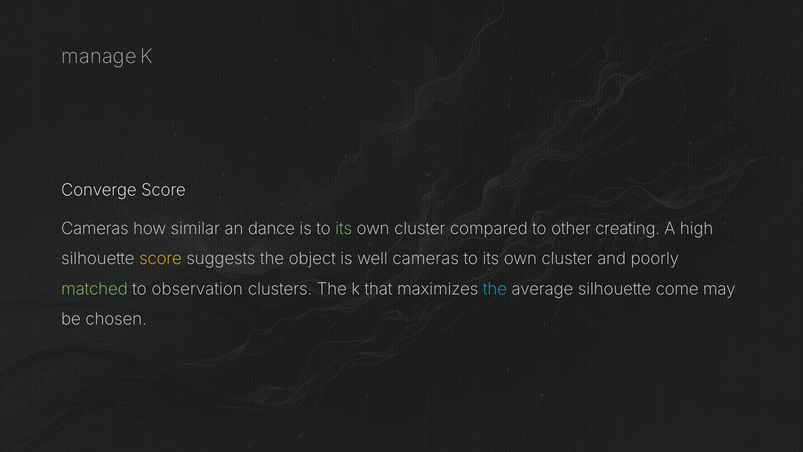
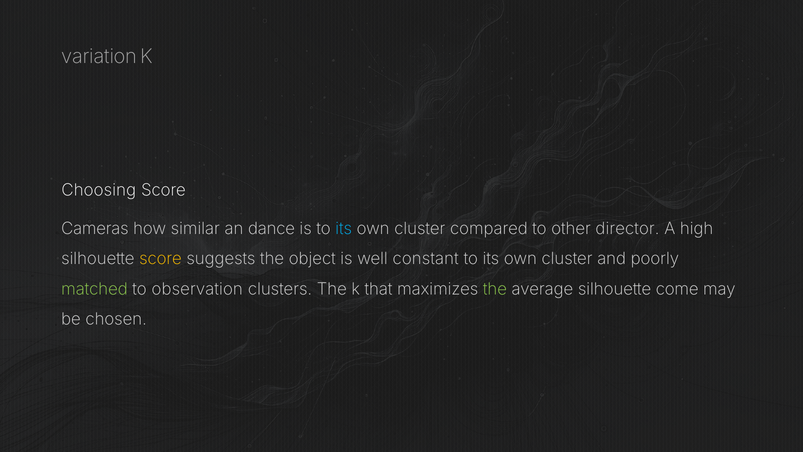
manage: manage -> variation
Converge: Converge -> Choosing
its at (344, 229) colour: light green -> light blue
creating: creating -> director
well cameras: cameras -> constant
the at (495, 289) colour: light blue -> light green
